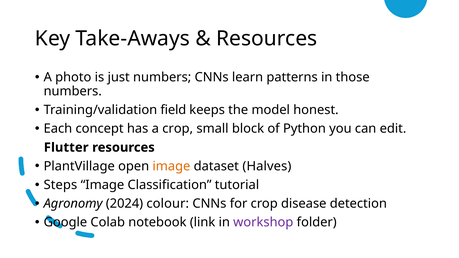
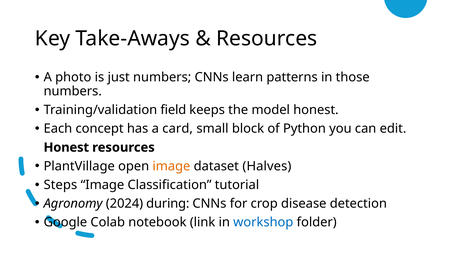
a crop: crop -> card
Flutter at (66, 148): Flutter -> Honest
colour: colour -> during
workshop colour: purple -> blue
